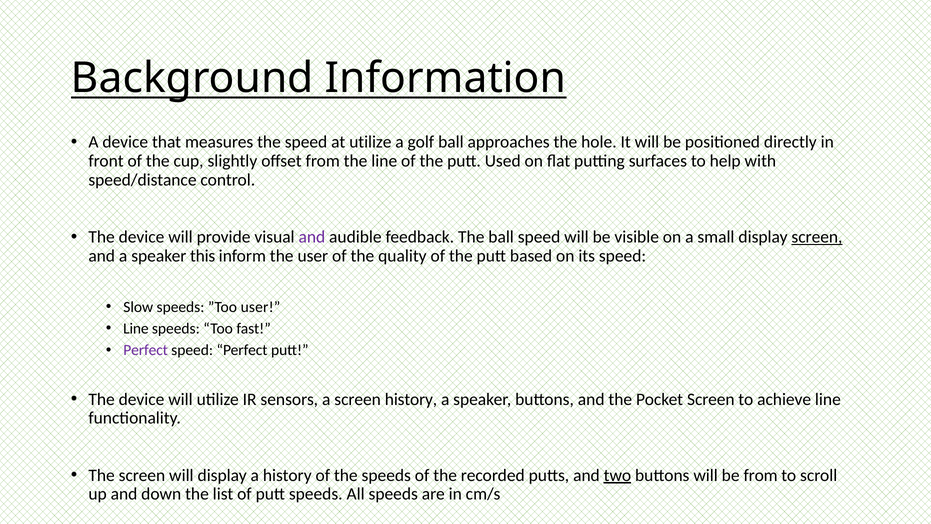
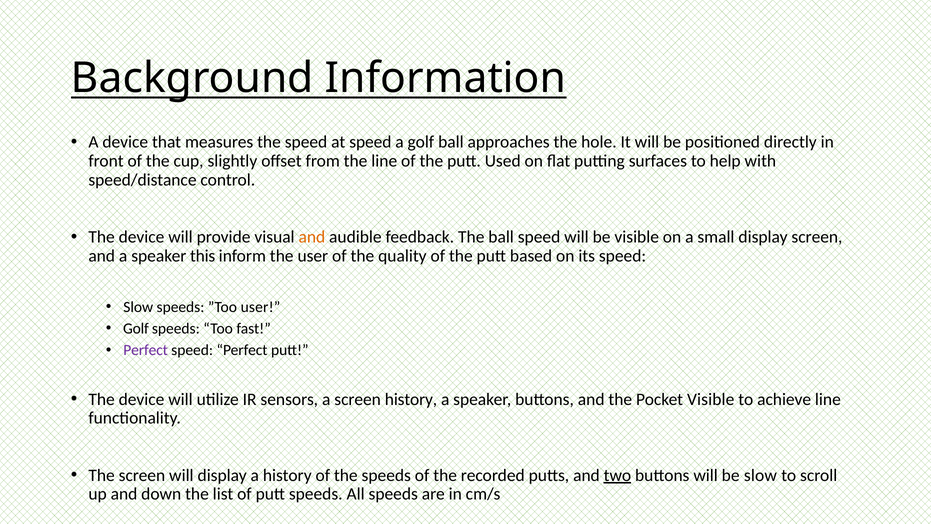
at utilize: utilize -> speed
and at (312, 237) colour: purple -> orange
screen at (817, 237) underline: present -> none
Line at (136, 328): Line -> Golf
Pocket Screen: Screen -> Visible
be from: from -> slow
